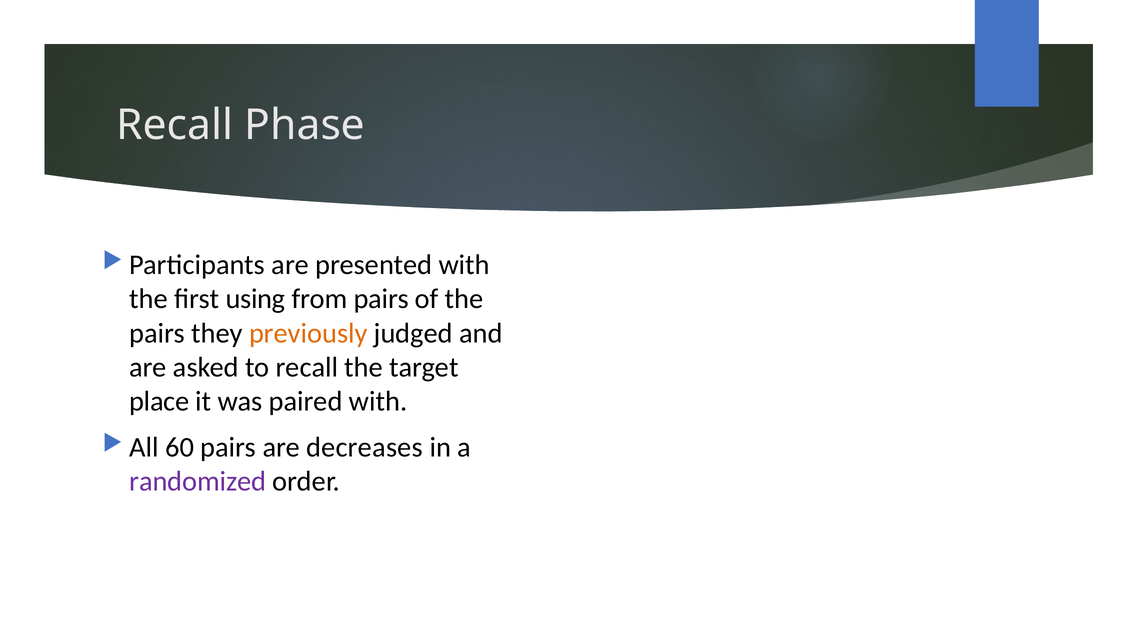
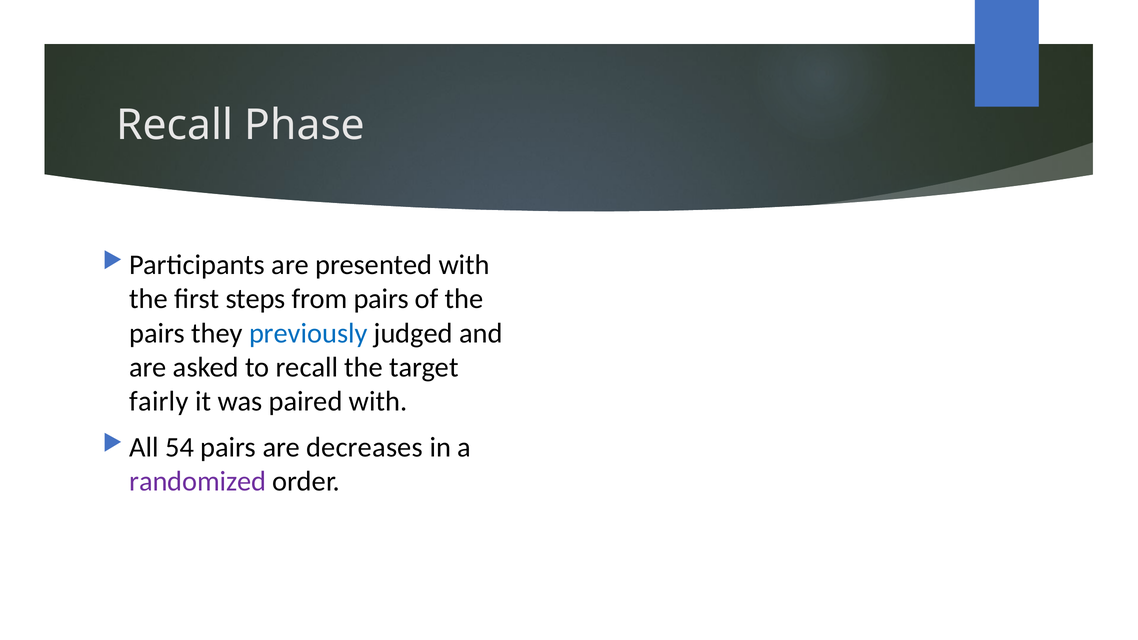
using: using -> steps
previously colour: orange -> blue
place: place -> fairly
60: 60 -> 54
